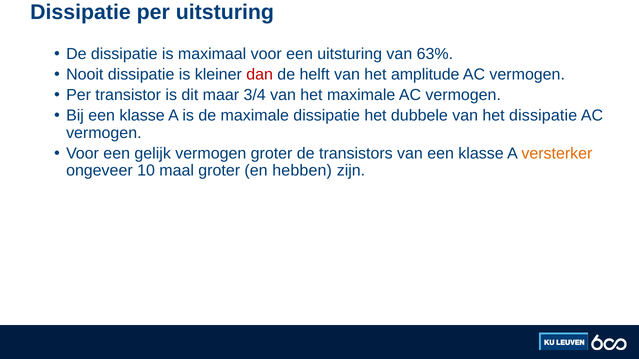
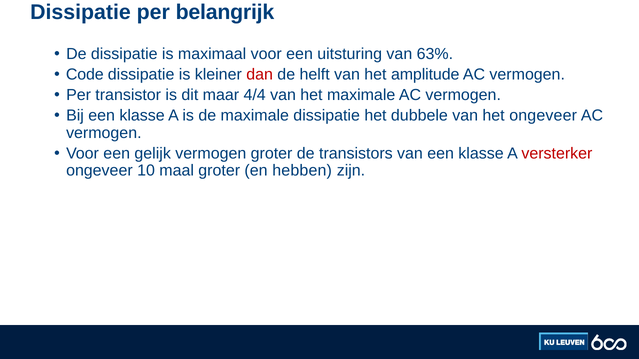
per uitsturing: uitsturing -> belangrijk
Nooit: Nooit -> Code
3/4: 3/4 -> 4/4
het dissipatie: dissipatie -> ongeveer
versterker colour: orange -> red
